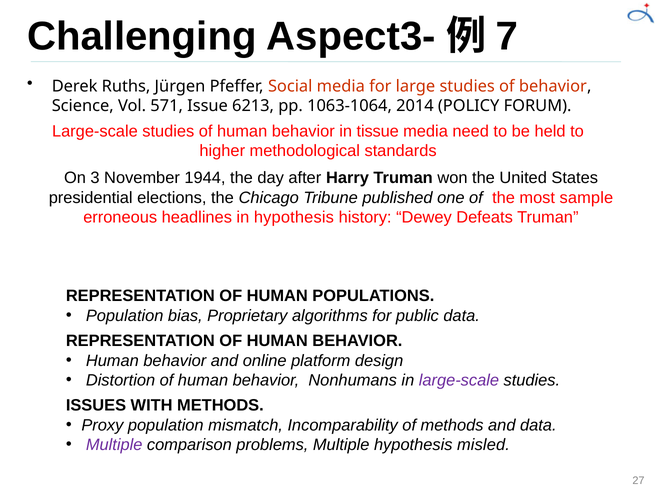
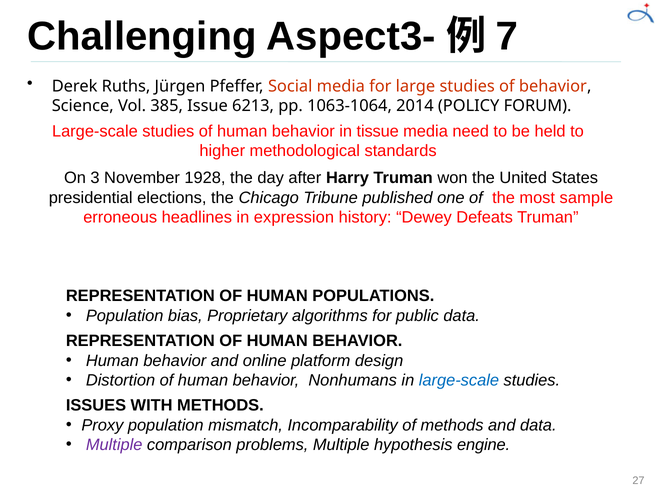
571: 571 -> 385
1944: 1944 -> 1928
in hypothesis: hypothesis -> expression
large-scale at (459, 380) colour: purple -> blue
misled: misled -> engine
